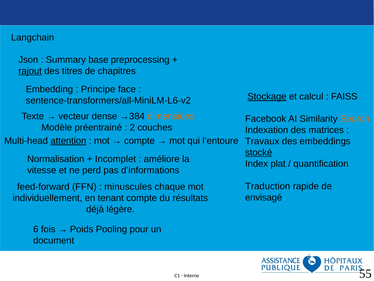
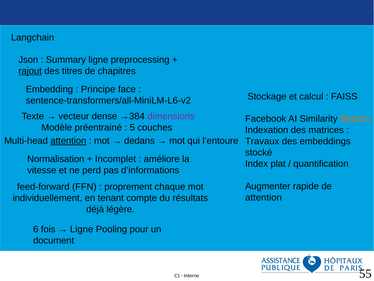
Summary base: base -> ligne
Stockage underline: present -> none
dimensions colour: orange -> purple
2: 2 -> 5
compte at (139, 141): compte -> dedans
stocké underline: present -> none
Traduction: Traduction -> Augmenter
minuscules: minuscules -> proprement
envisagé at (264, 197): envisagé -> attention
Poids at (82, 229): Poids -> Ligne
